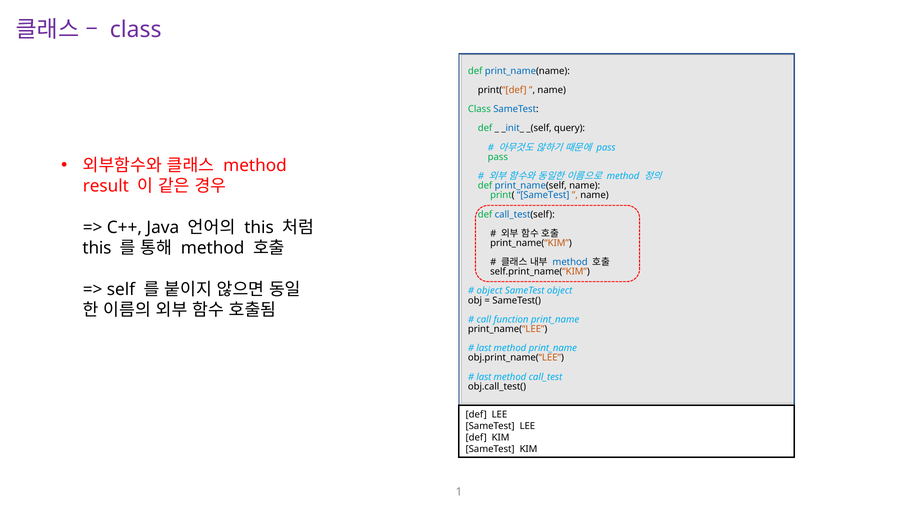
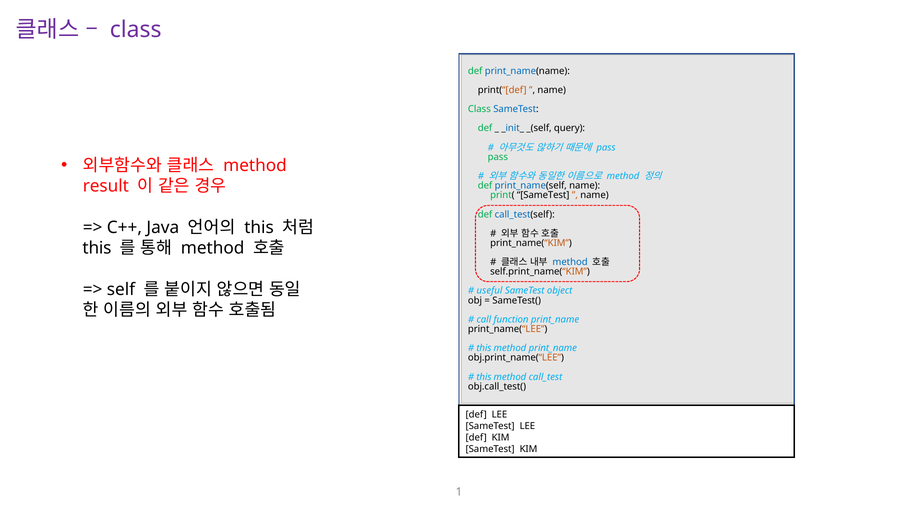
SameTest at (543, 195) colour: blue -> black
object at (490, 291): object -> useful
last at (484, 348): last -> this
last at (484, 377): last -> this
